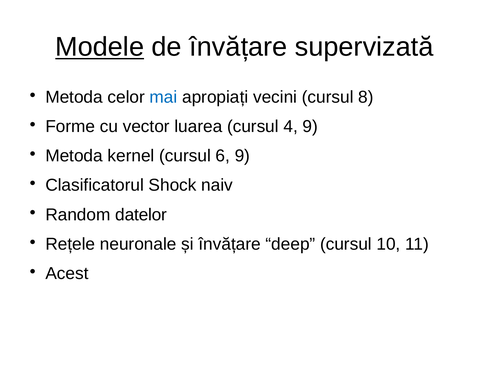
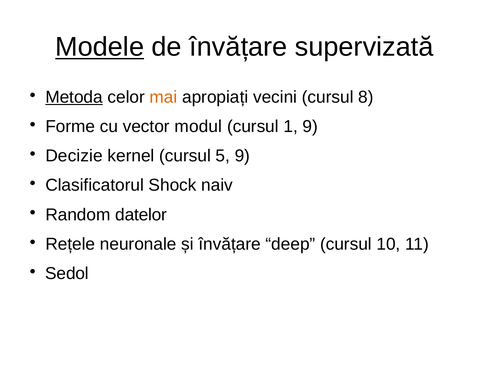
Metoda at (74, 97) underline: none -> present
mai colour: blue -> orange
luarea: luarea -> modul
4: 4 -> 1
Metoda at (74, 156): Metoda -> Decizie
6: 6 -> 5
Acest: Acest -> Sedol
